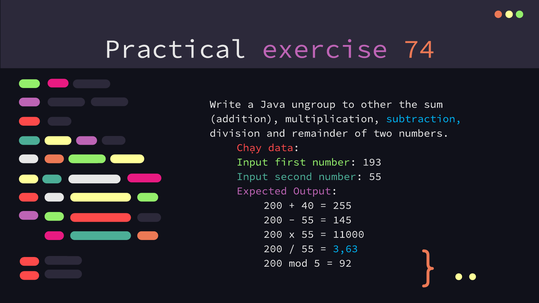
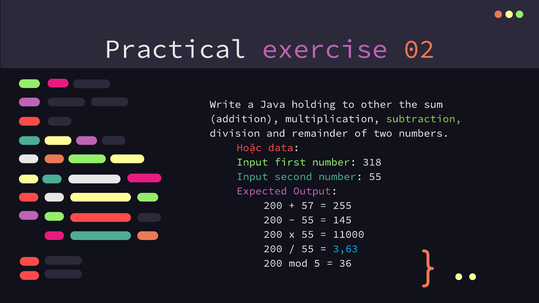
74: 74 -> 02
ungroup: ungroup -> holding
subtraction colour: light blue -> light green
Chạy: Chạy -> Hoặc
193: 193 -> 318
40: 40 -> 57
92: 92 -> 36
